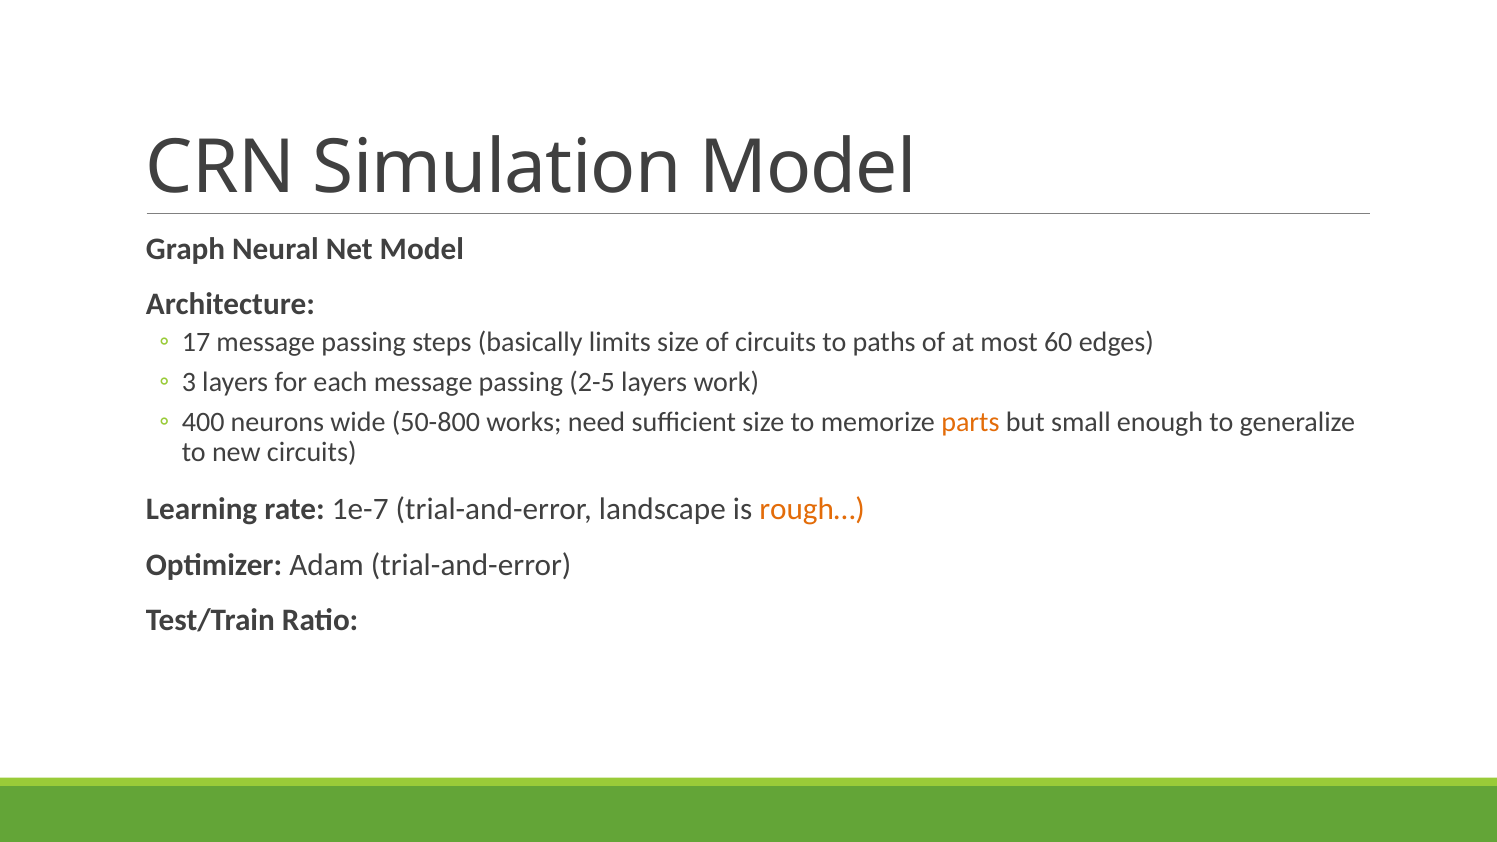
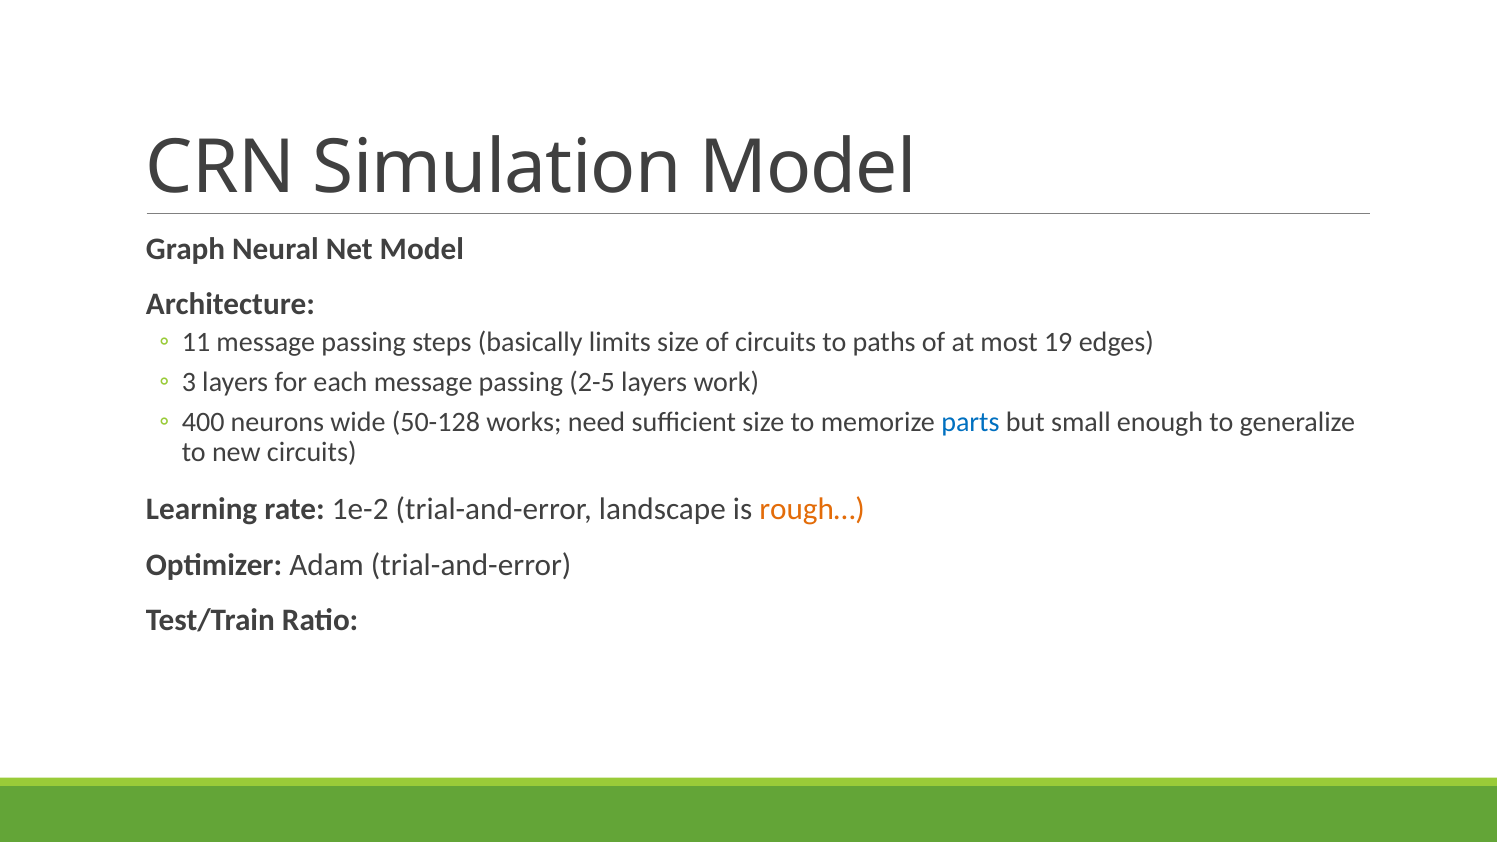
17: 17 -> 11
60: 60 -> 19
50-800: 50-800 -> 50-128
parts colour: orange -> blue
1e-7: 1e-7 -> 1e-2
